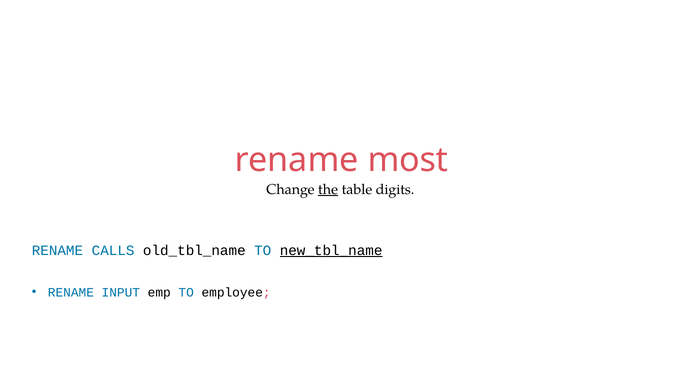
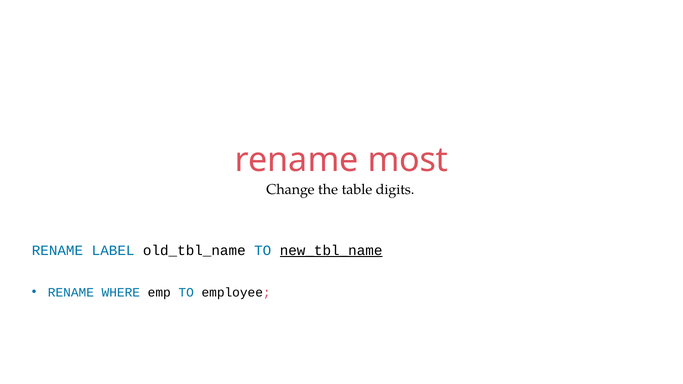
the underline: present -> none
CALLS: CALLS -> LABEL
INPUT: INPUT -> WHERE
